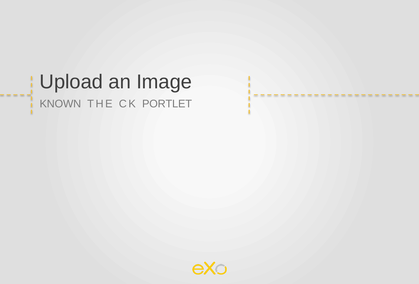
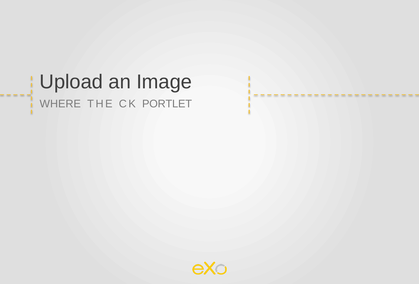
KNOWN: KNOWN -> WHERE
